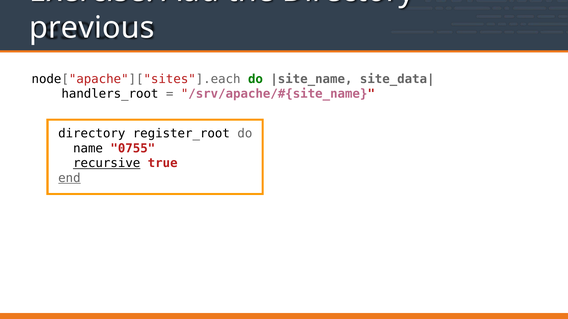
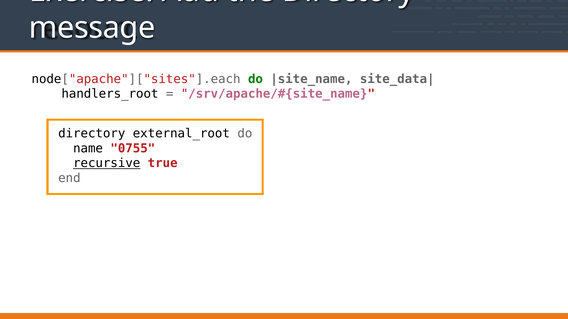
previous: previous -> message
register_root: register_root -> external_root
end underline: present -> none
